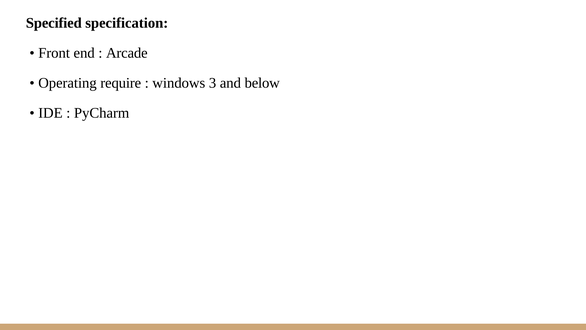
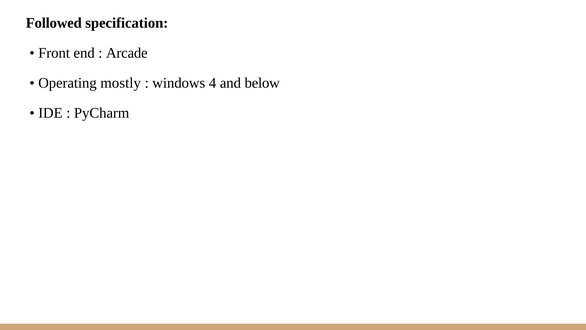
Specified: Specified -> Followed
require: require -> mostly
3: 3 -> 4
